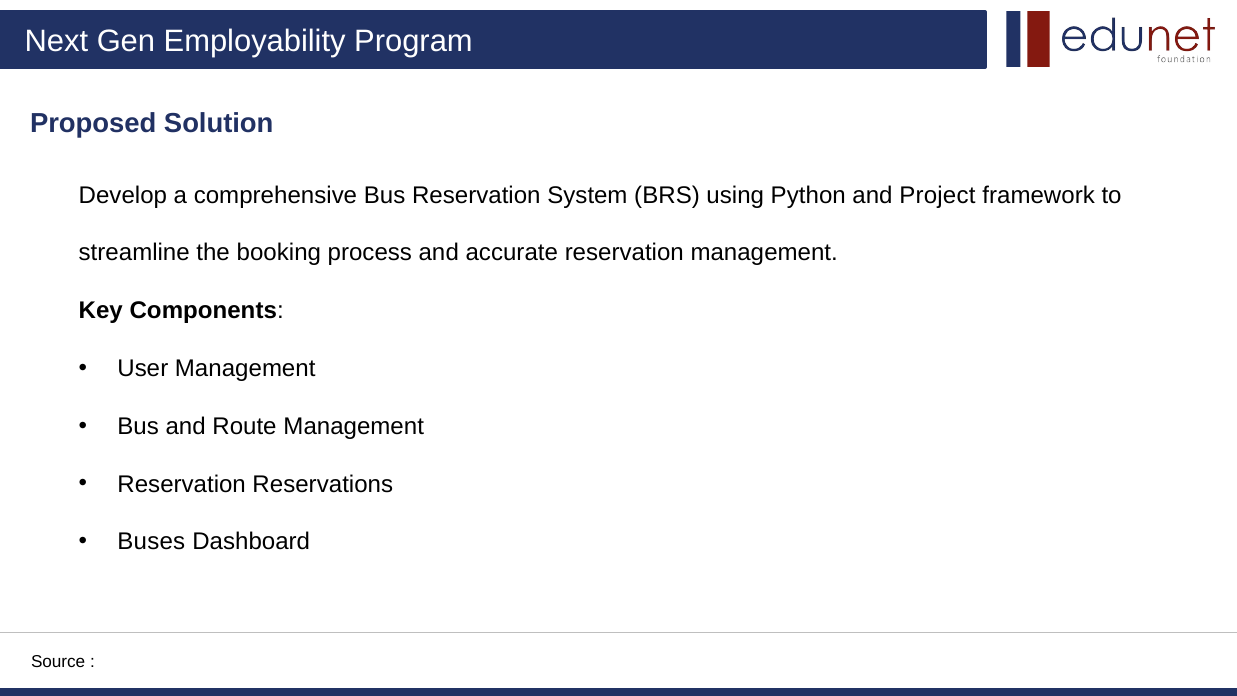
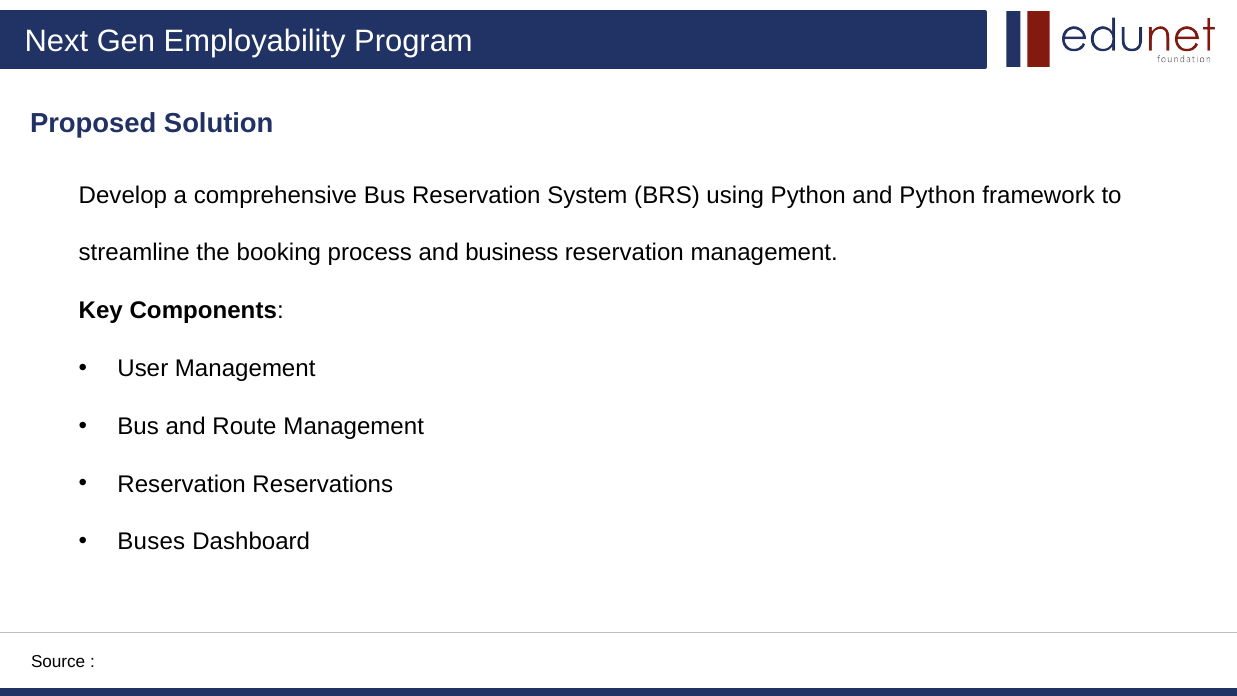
and Project: Project -> Python
accurate: accurate -> business
